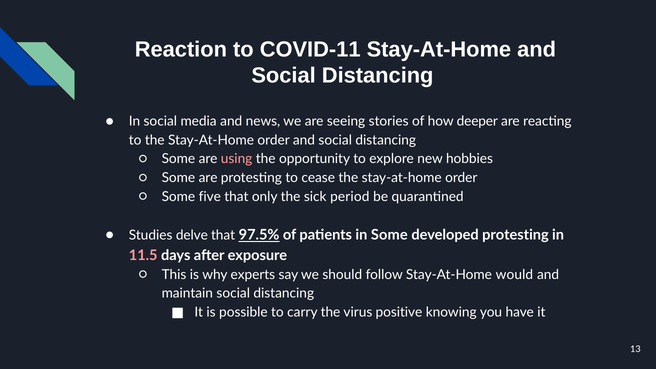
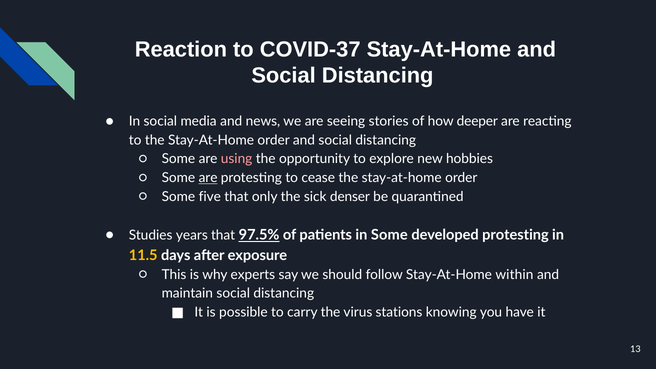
COVID-11: COVID-11 -> COVID-37
are at (208, 178) underline: none -> present
period: period -> denser
delve: delve -> years
11.5 colour: pink -> yellow
would: would -> within
positive: positive -> stations
